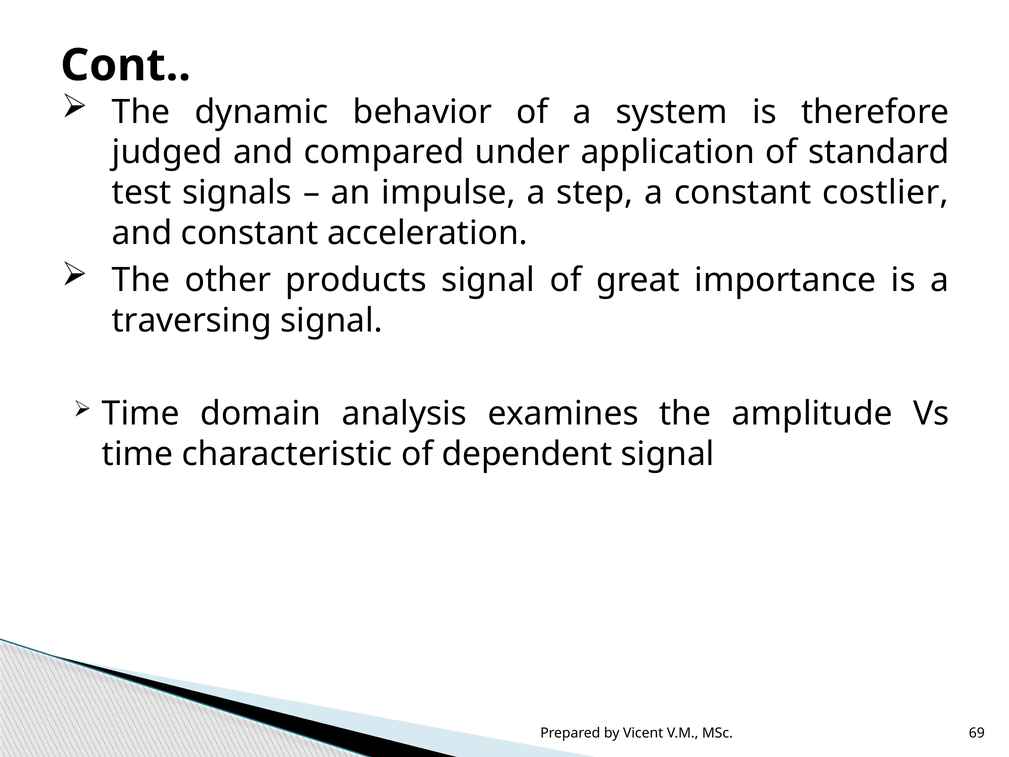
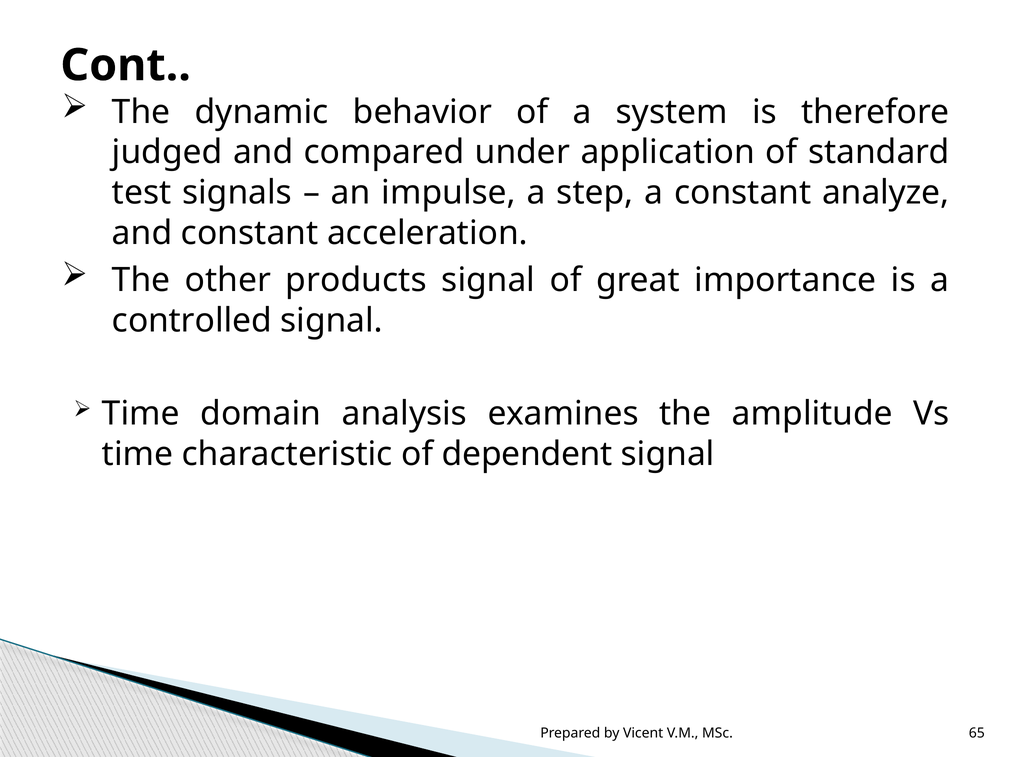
costlier: costlier -> analyze
traversing: traversing -> controlled
69: 69 -> 65
